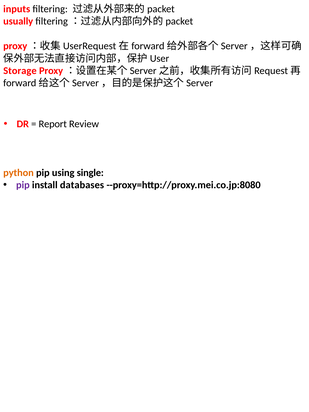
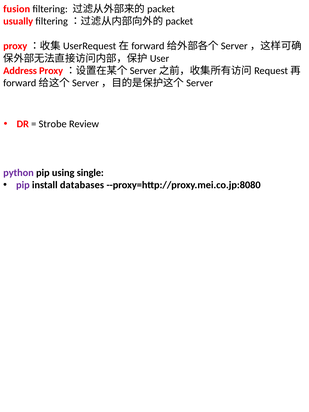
inputs: inputs -> fusion
Storage: Storage -> Address
Report: Report -> Strobe
python colour: orange -> purple
